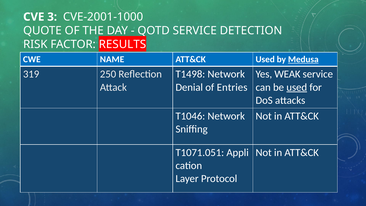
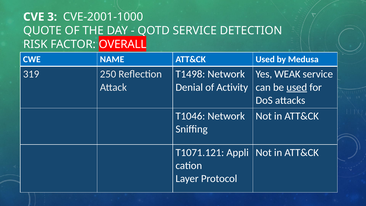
RESULTS: RESULTS -> OVERALL
Medusa underline: present -> none
Entries: Entries -> Activity
T1071.051: T1071.051 -> T1071.121
